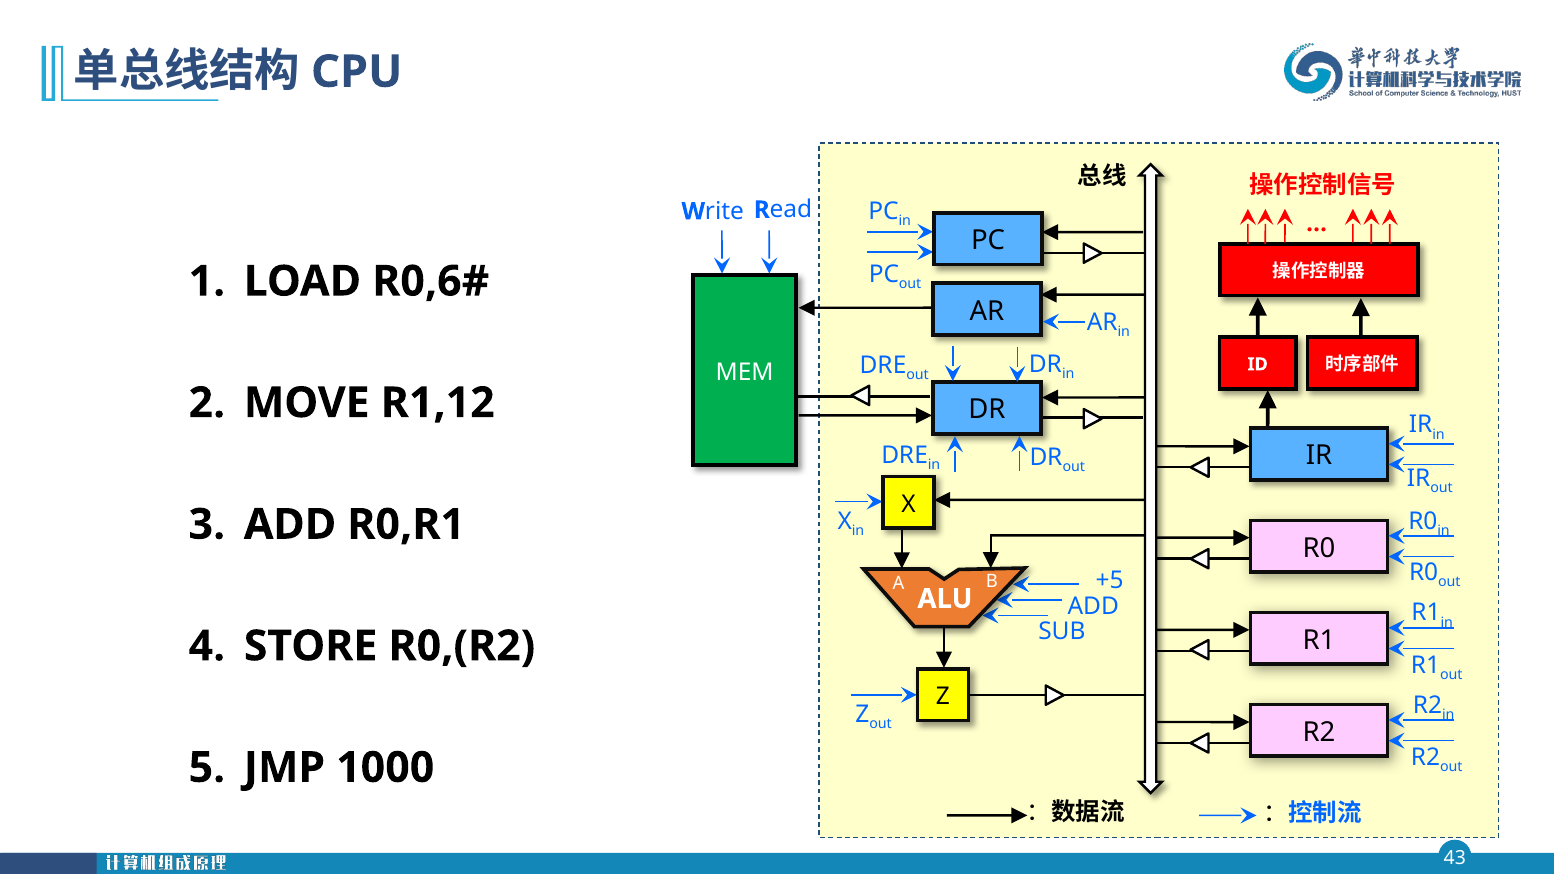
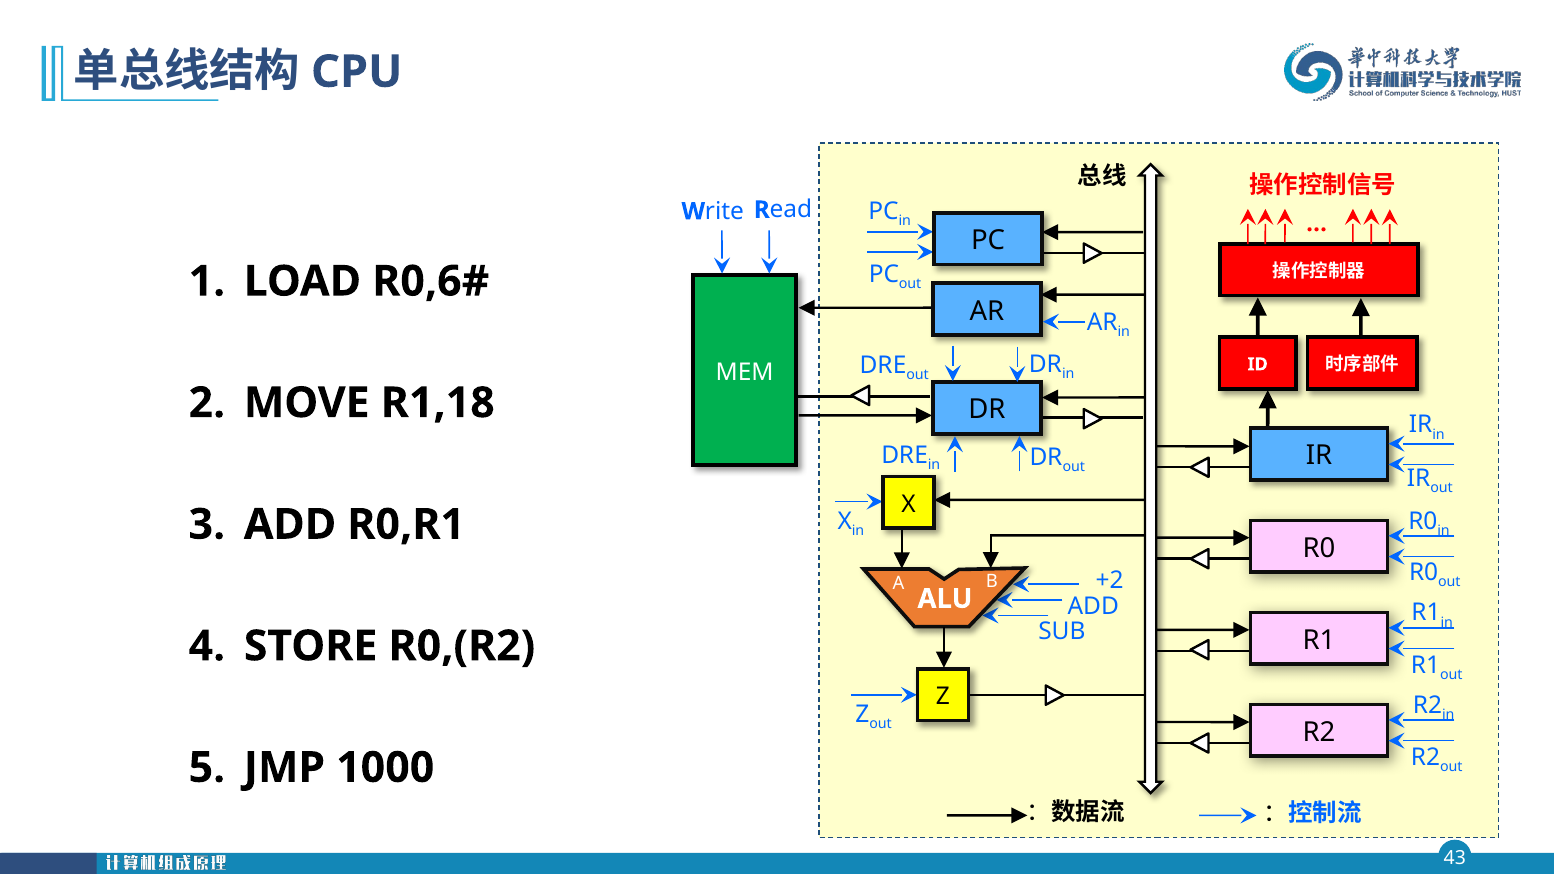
R1,12: R1,12 -> R1,18
+5: +5 -> +2
